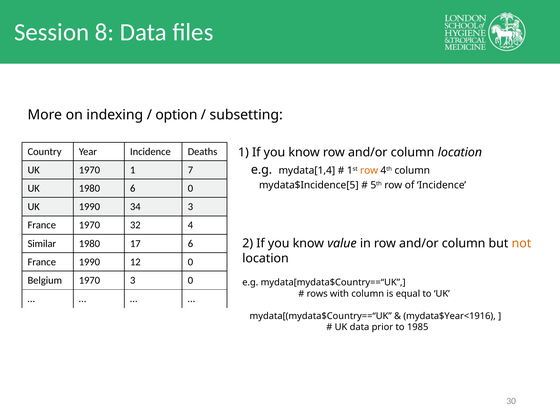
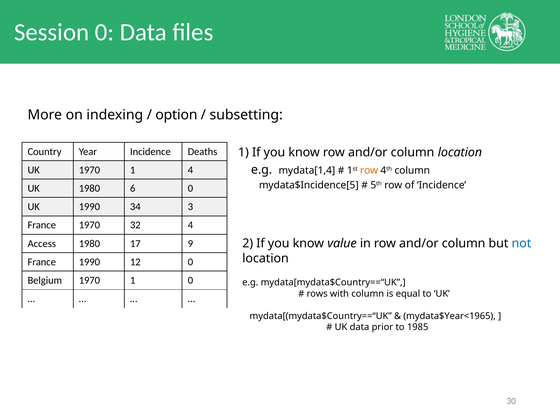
Session 8: 8 -> 0
1 7: 7 -> 4
Similar: Similar -> Access
17 6: 6 -> 9
not colour: orange -> blue
Belgium 1970 3: 3 -> 1
mydata$Year<1916: mydata$Year<1916 -> mydata$Year<1965
